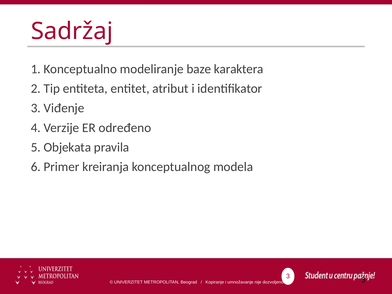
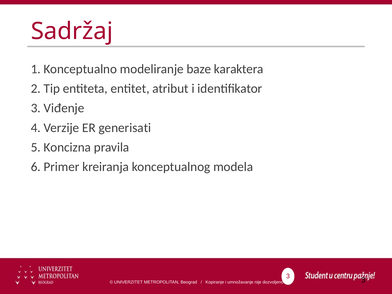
određeno: određeno -> generisati
Objekata: Objekata -> Koncizna
